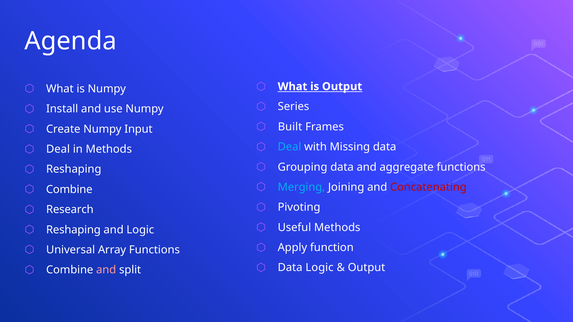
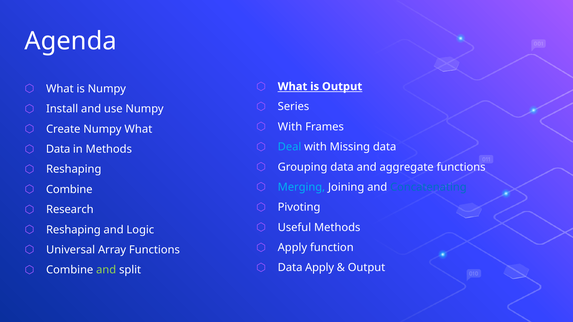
Built at (290, 127): Built -> With
Numpy Input: Input -> What
Deal at (58, 149): Deal -> Data
Concatenating colour: red -> blue
Data Logic: Logic -> Apply
and at (106, 270) colour: pink -> light green
